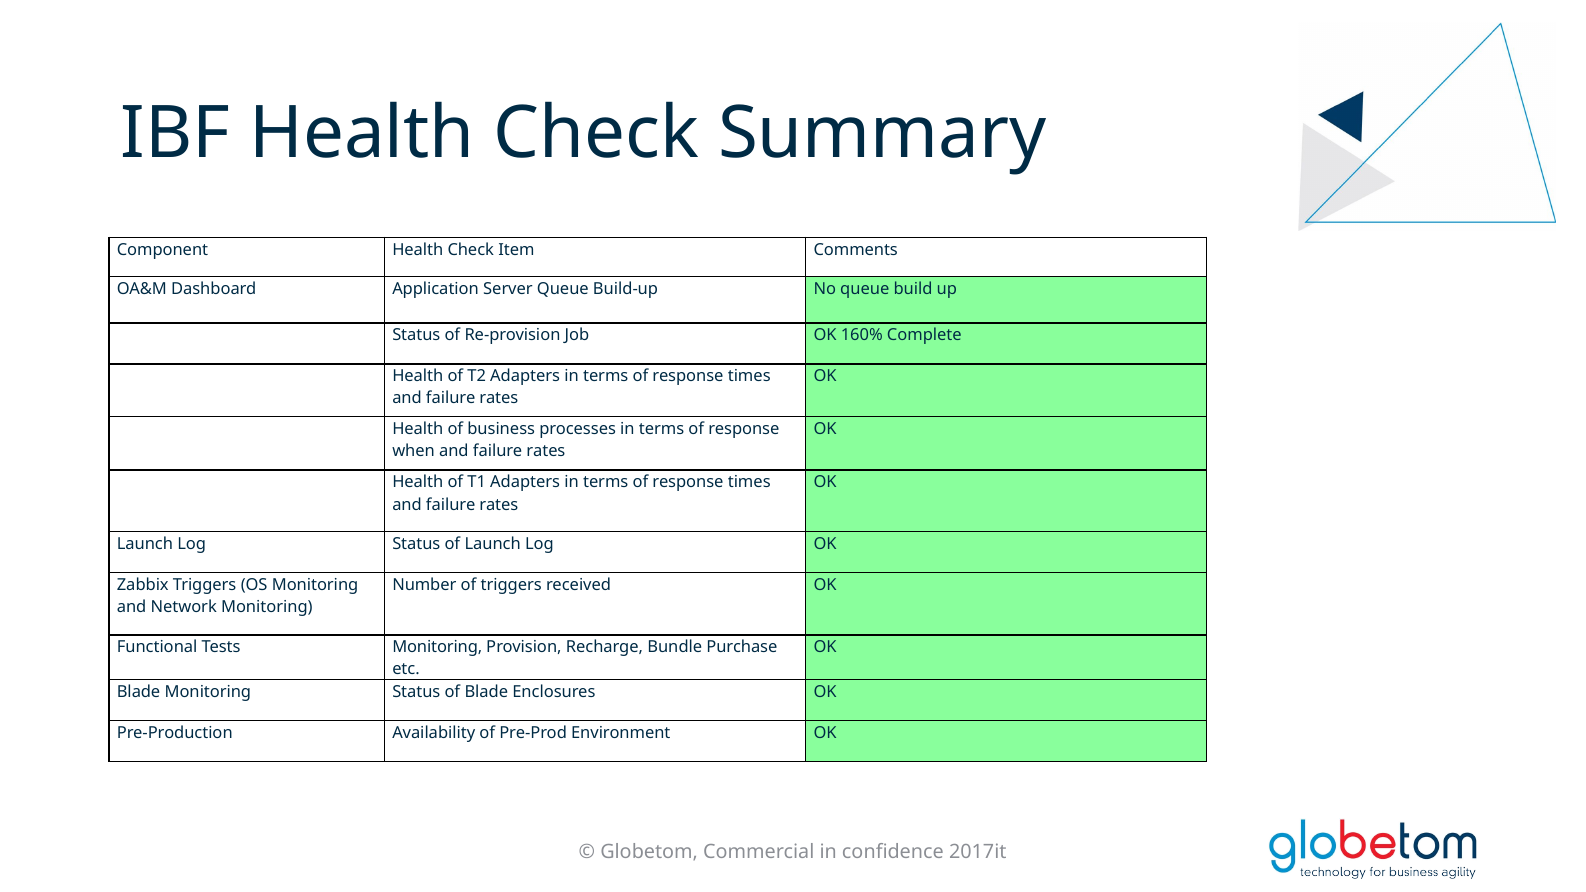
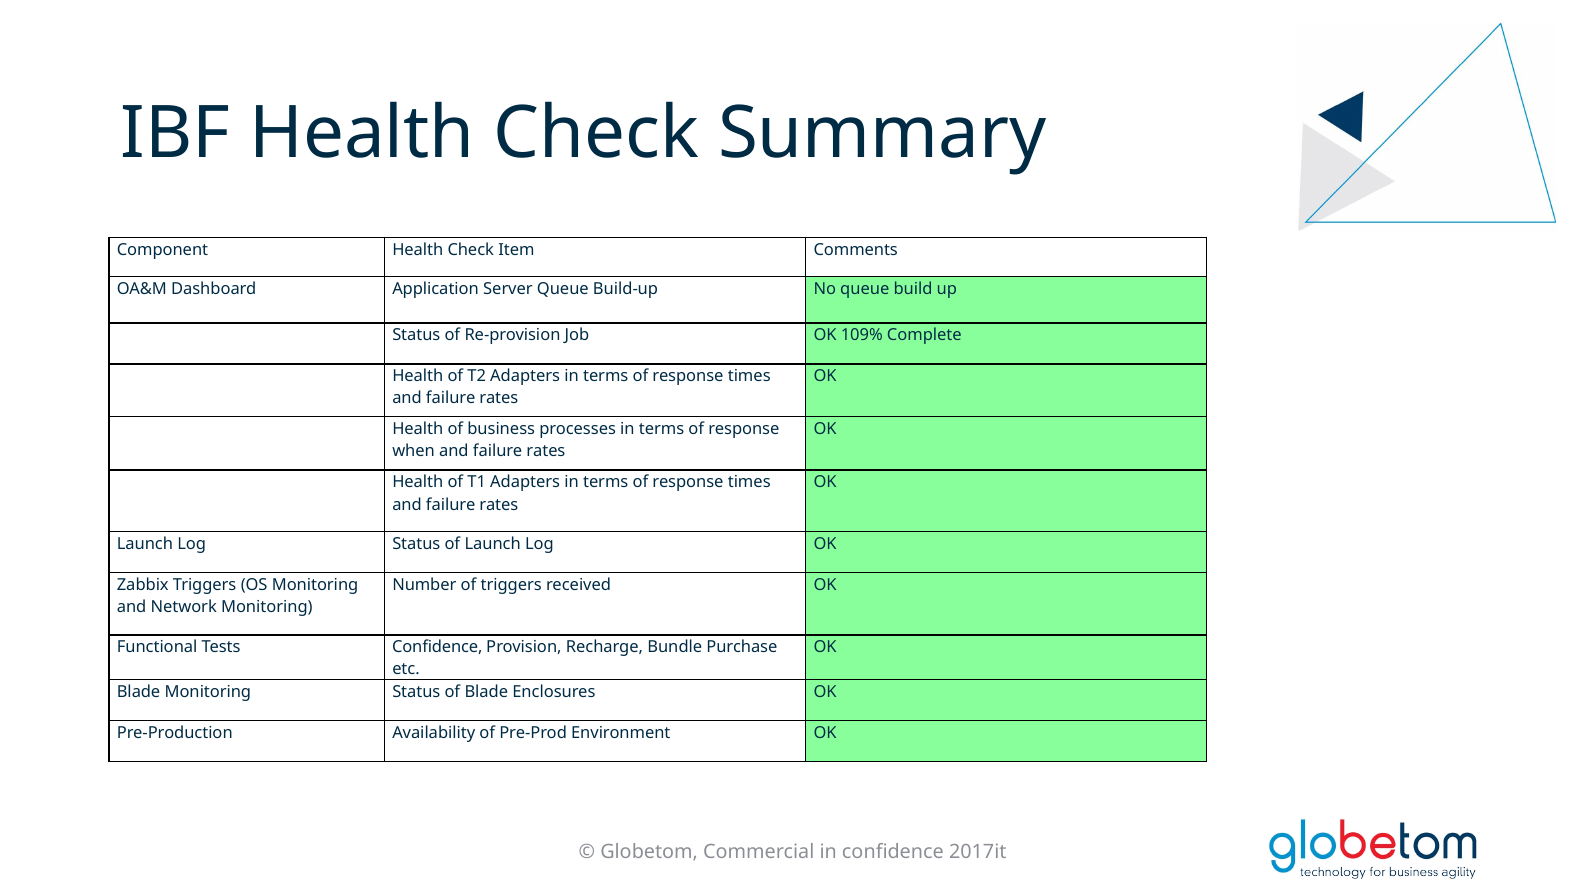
160%: 160% -> 109%
Tests Monitoring: Monitoring -> Confidence
